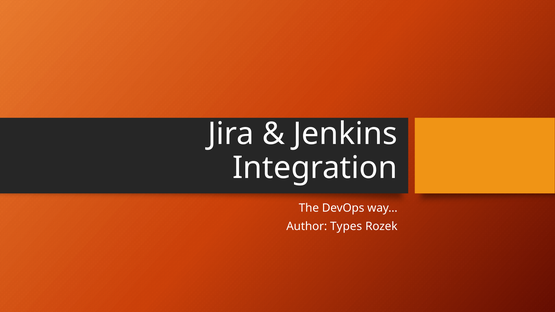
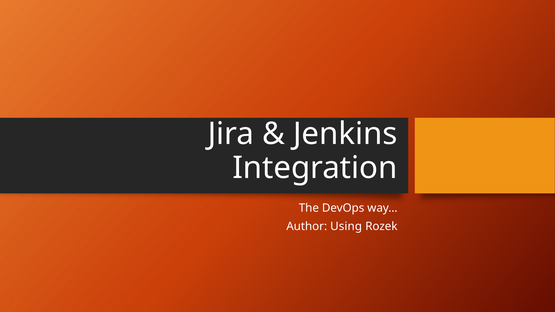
Types: Types -> Using
